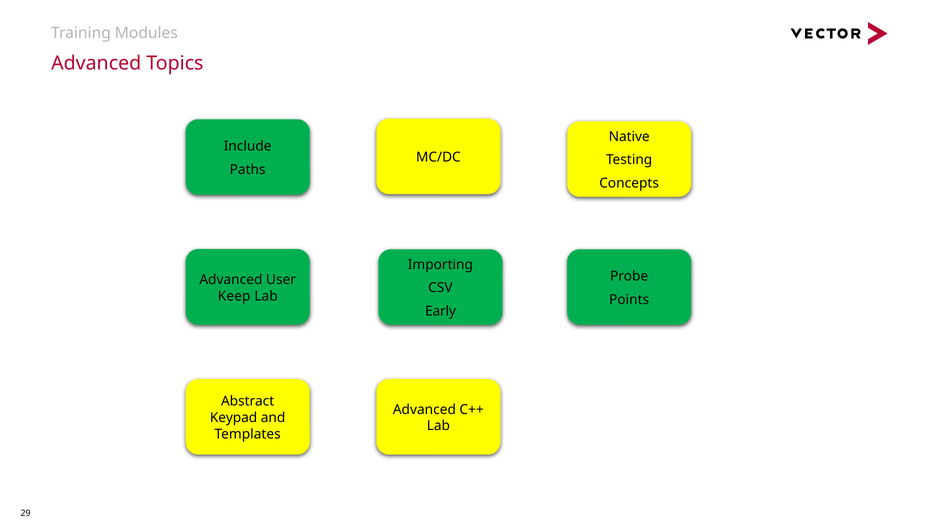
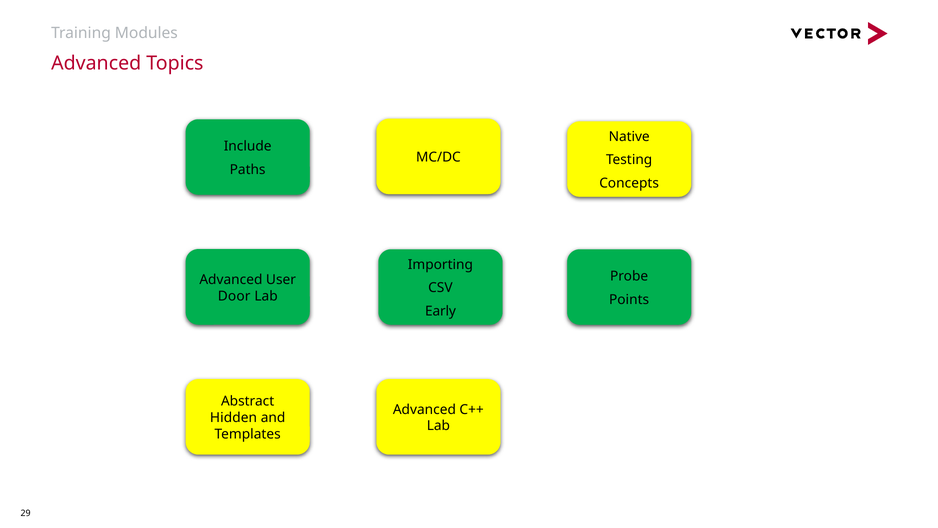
Keep: Keep -> Door
Keypad: Keypad -> Hidden
